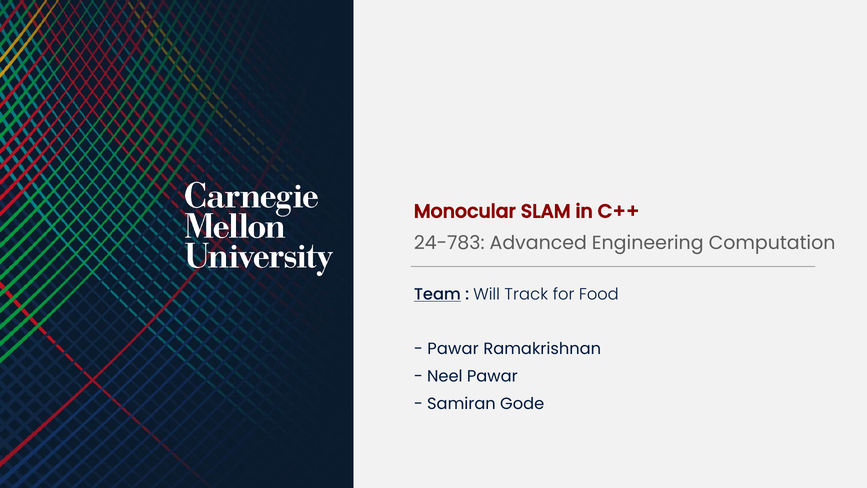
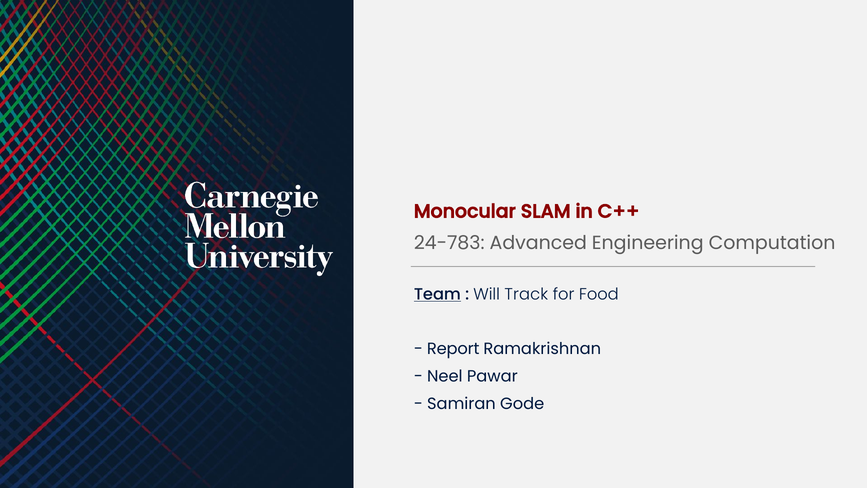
Pawar at (453, 349): Pawar -> Report
